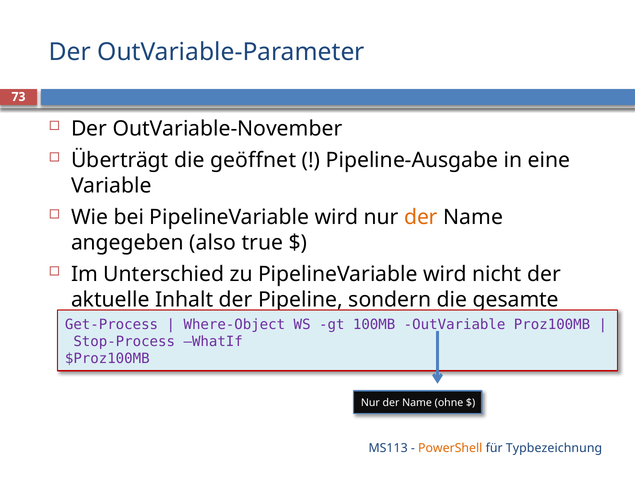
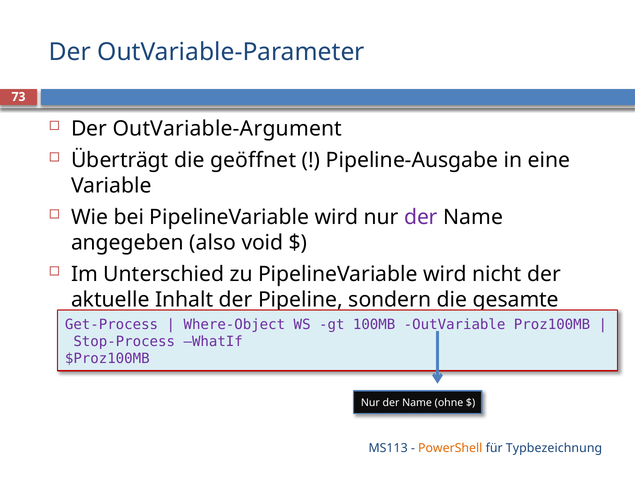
OutVariable-November: OutVariable-November -> OutVariable-Argument
der at (421, 217) colour: orange -> purple
true: true -> void
